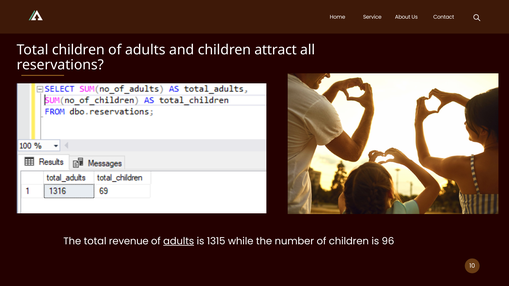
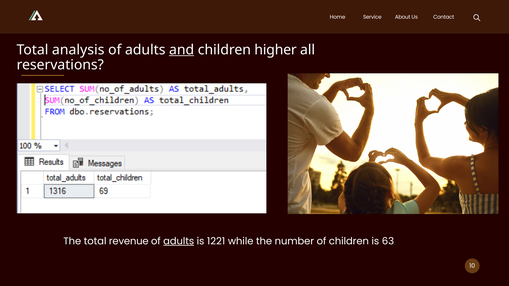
Total children: children -> analysis
and underline: none -> present
attract: attract -> higher
1315: 1315 -> 1221
96: 96 -> 63
